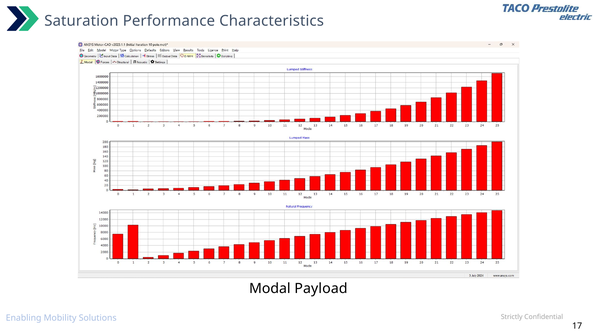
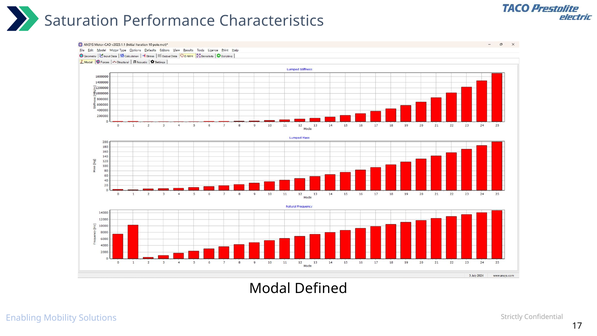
Payload: Payload -> Defined
